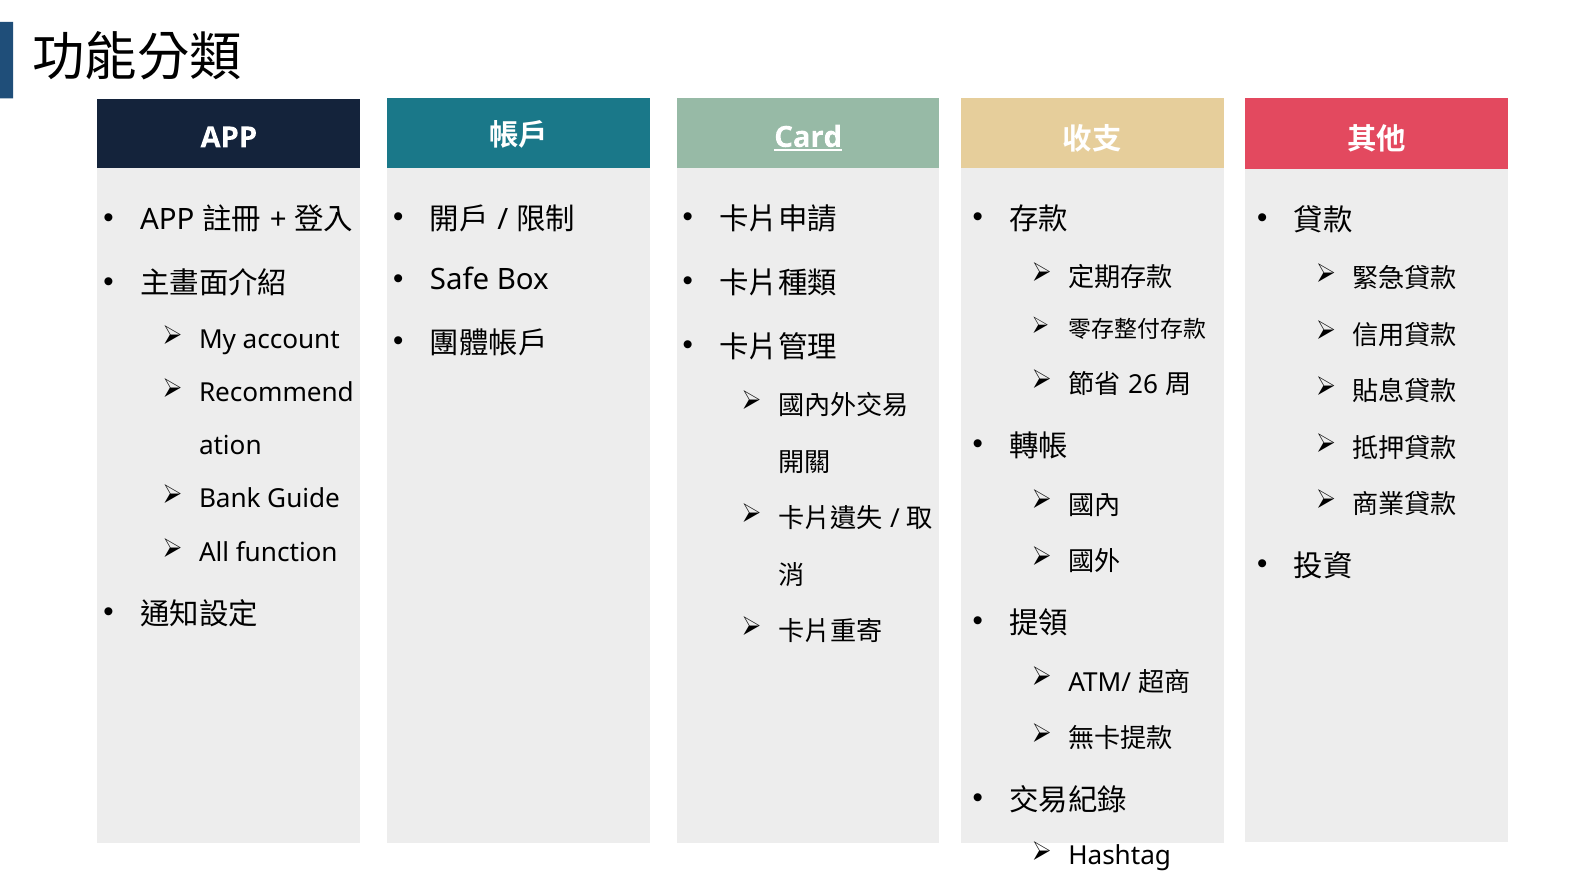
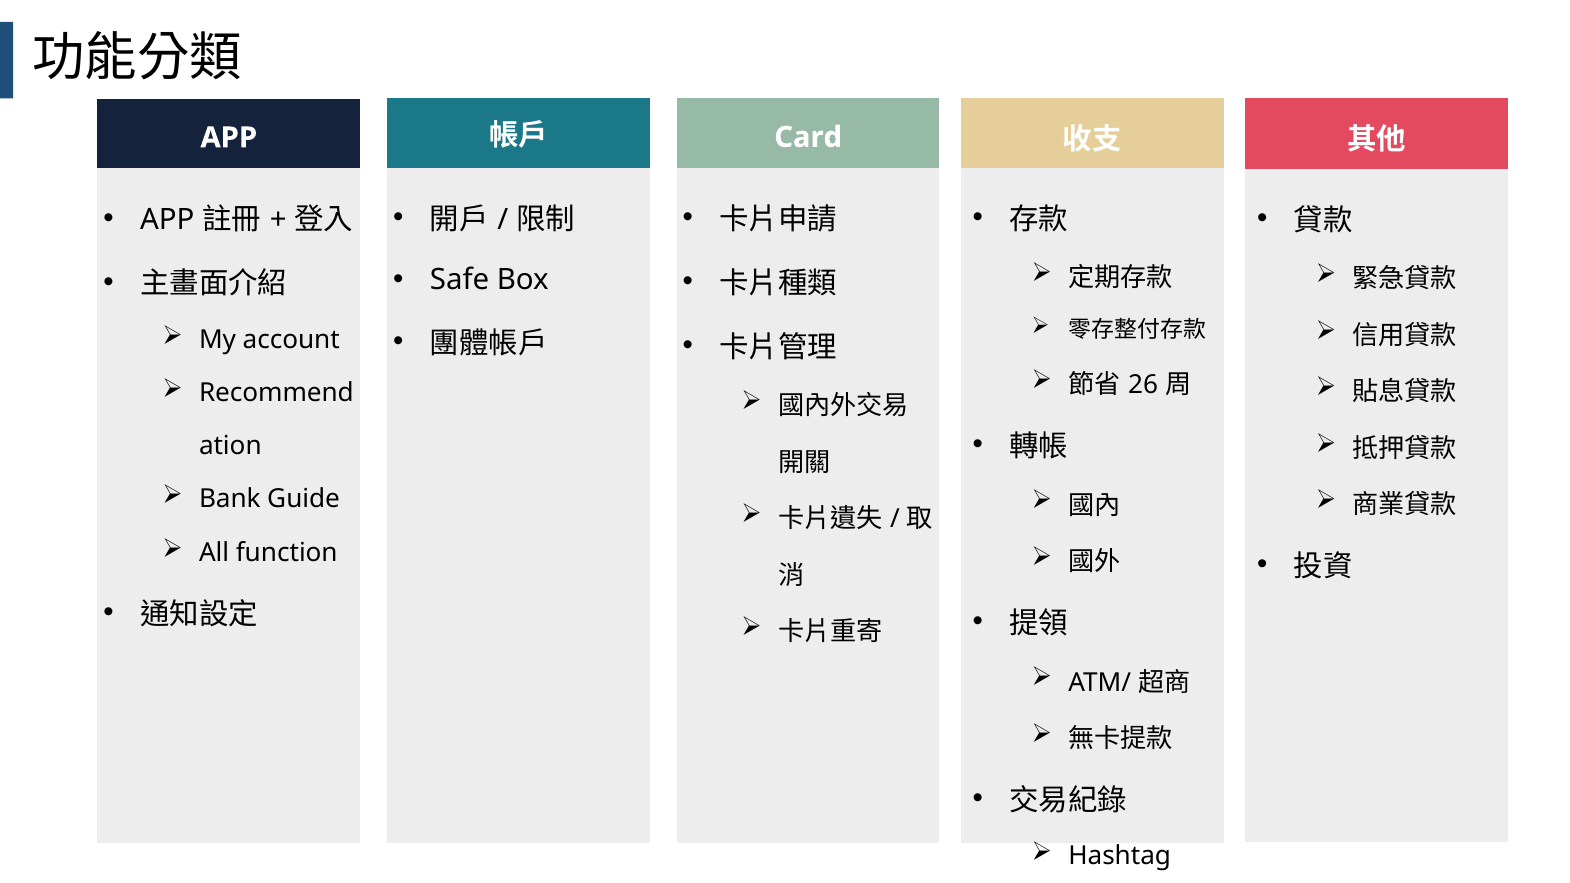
Card underline: present -> none
